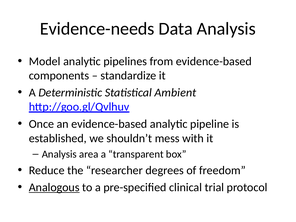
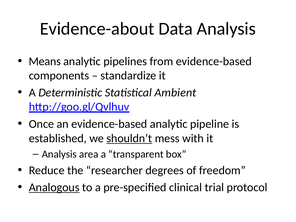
Evidence-needs: Evidence-needs -> Evidence-about
Model: Model -> Means
shouldn’t underline: none -> present
